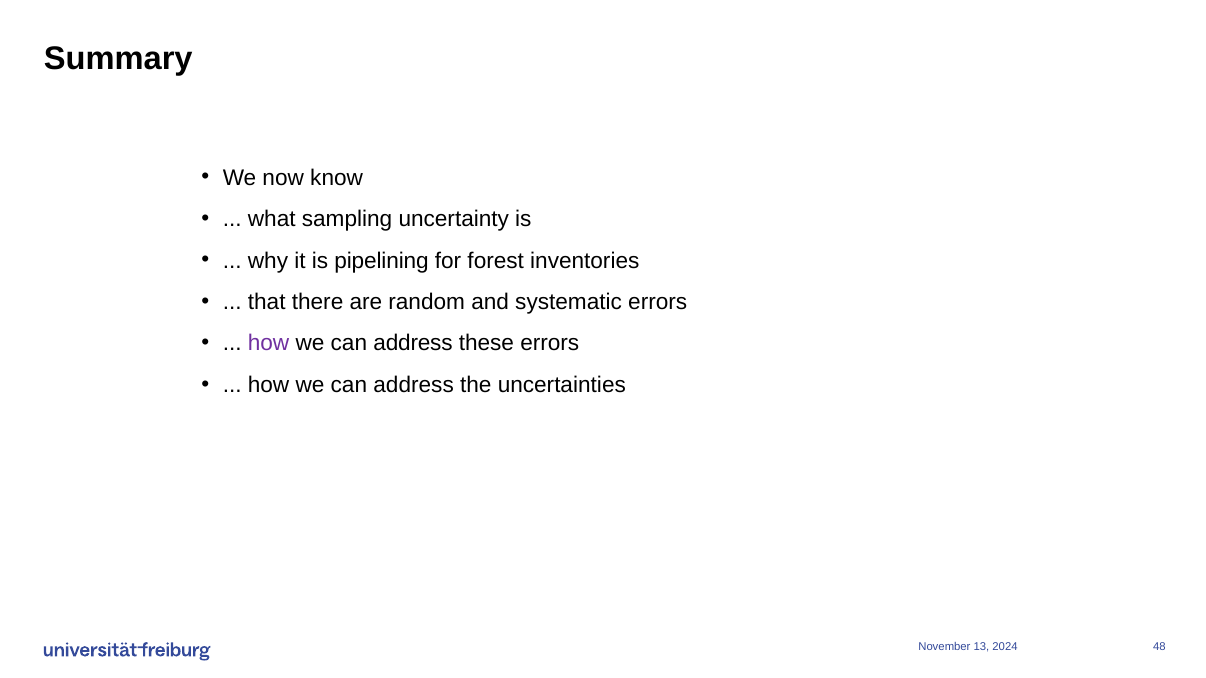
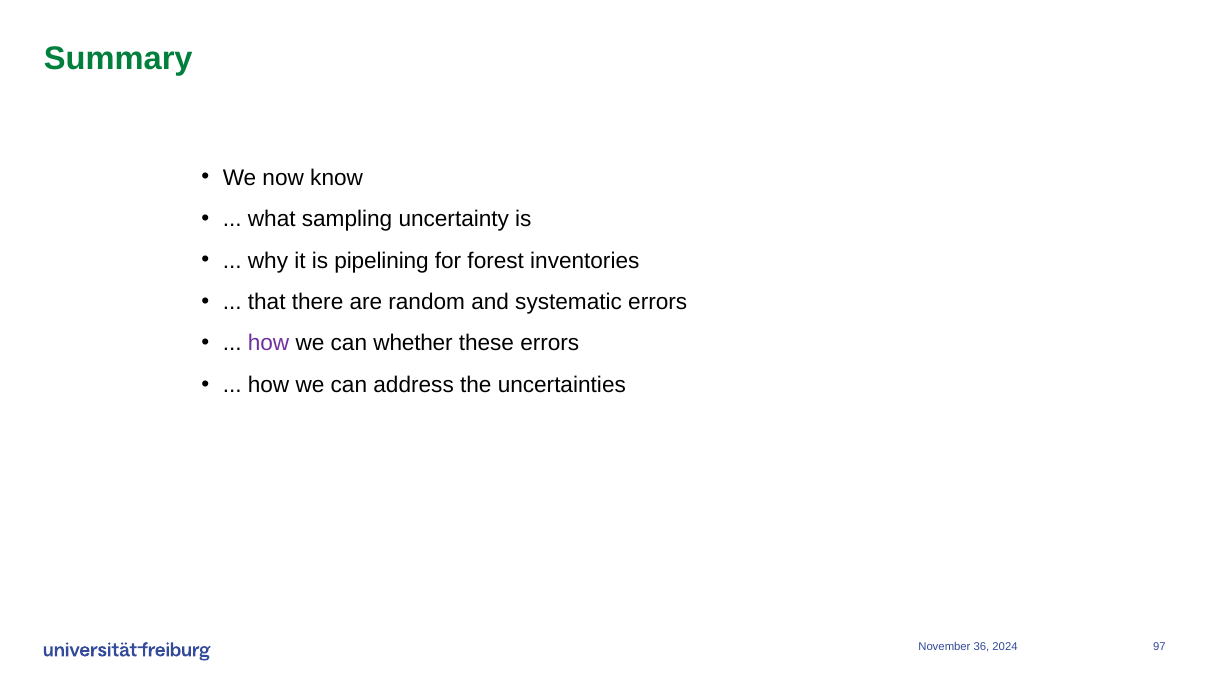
Summary colour: black -> green
address at (413, 344): address -> whether
13: 13 -> 36
48: 48 -> 97
